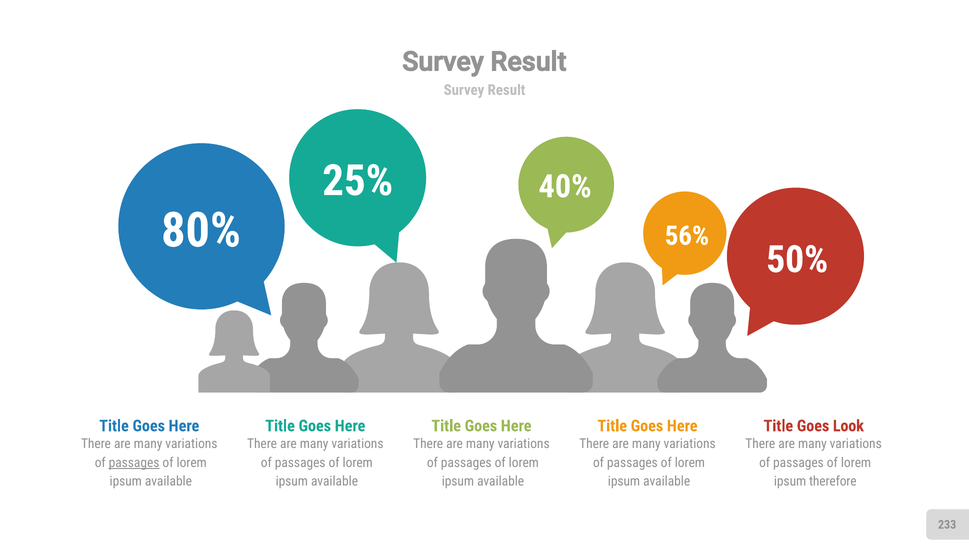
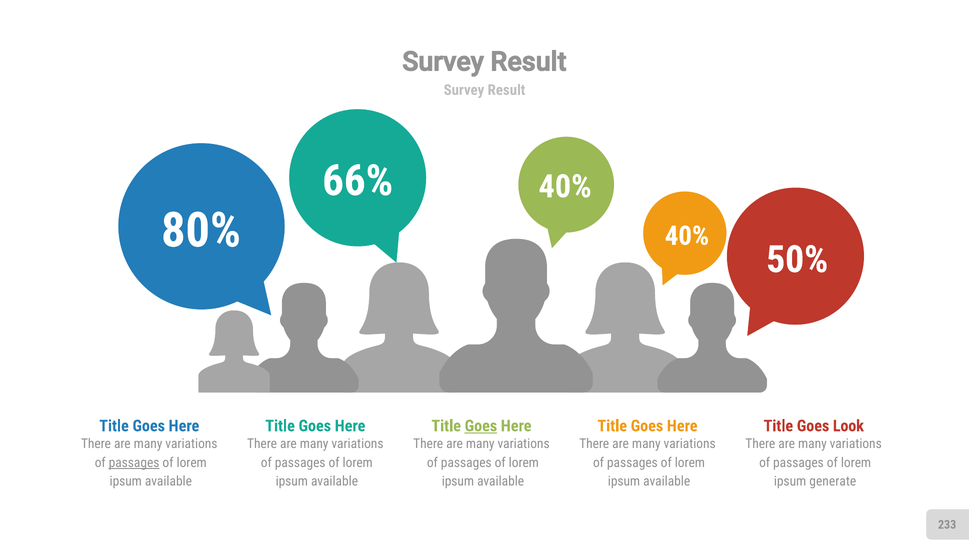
25%: 25% -> 66%
56% at (687, 236): 56% -> 40%
Goes at (481, 426) underline: none -> present
therefore: therefore -> generate
